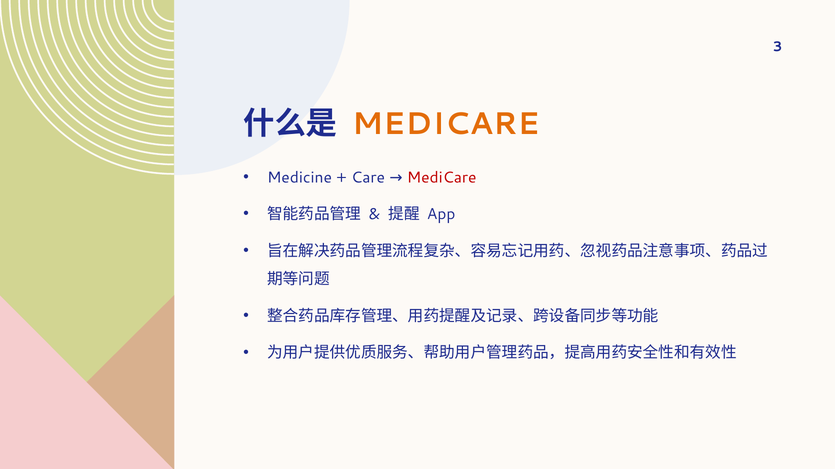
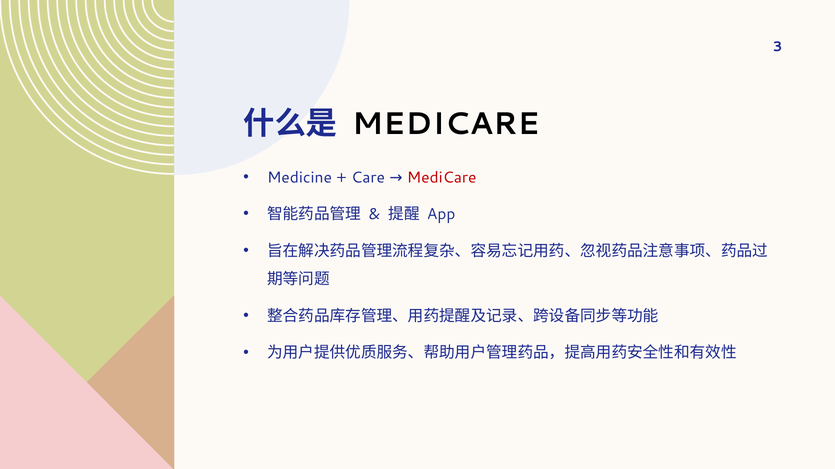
MEDICARE at (446, 124) colour: orange -> black
